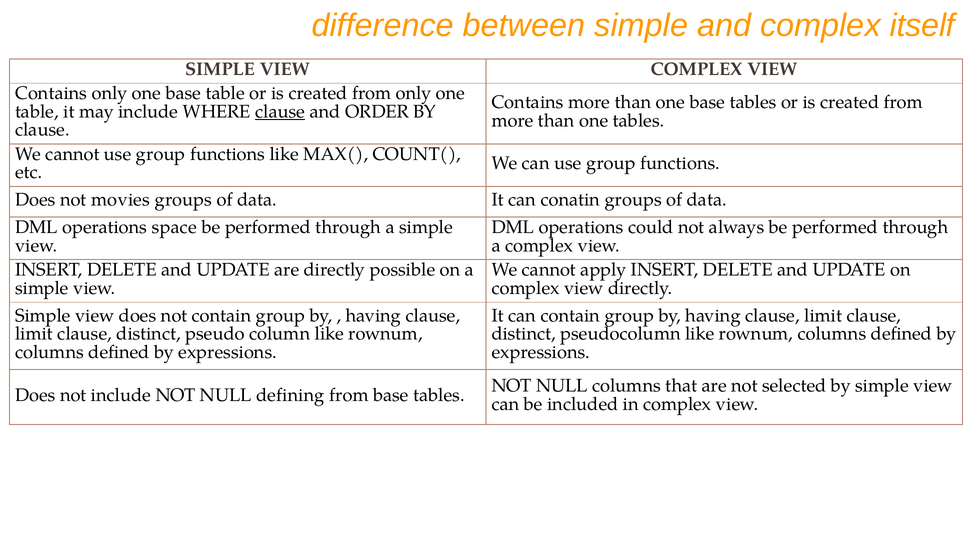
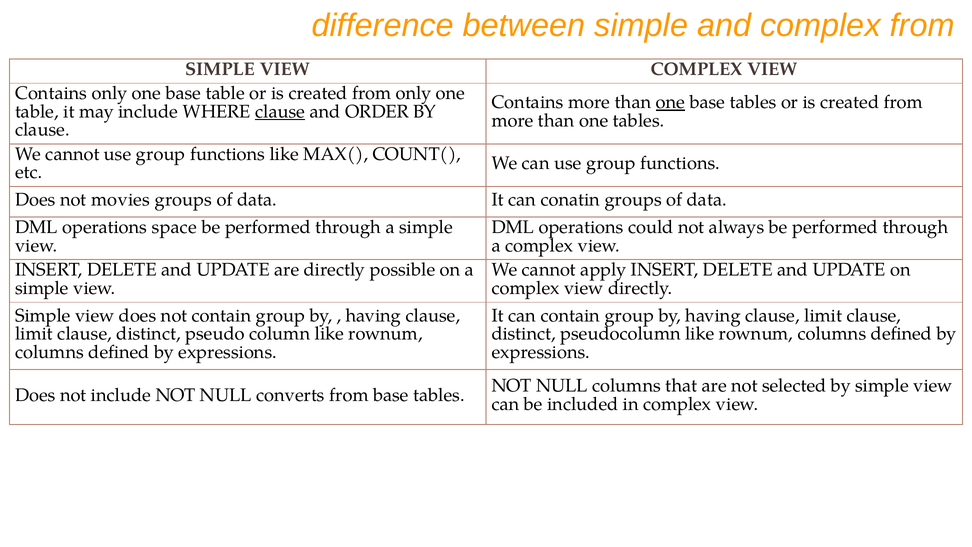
complex itself: itself -> from
one at (670, 102) underline: none -> present
defining: defining -> converts
